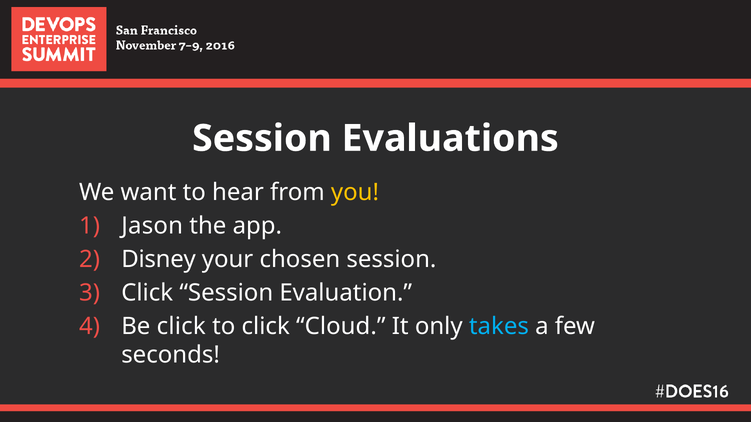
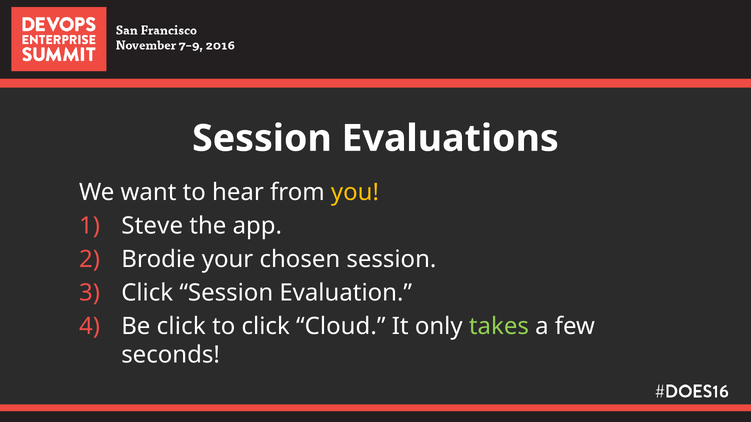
Jason: Jason -> Steve
Disney: Disney -> Brodie
takes colour: light blue -> light green
